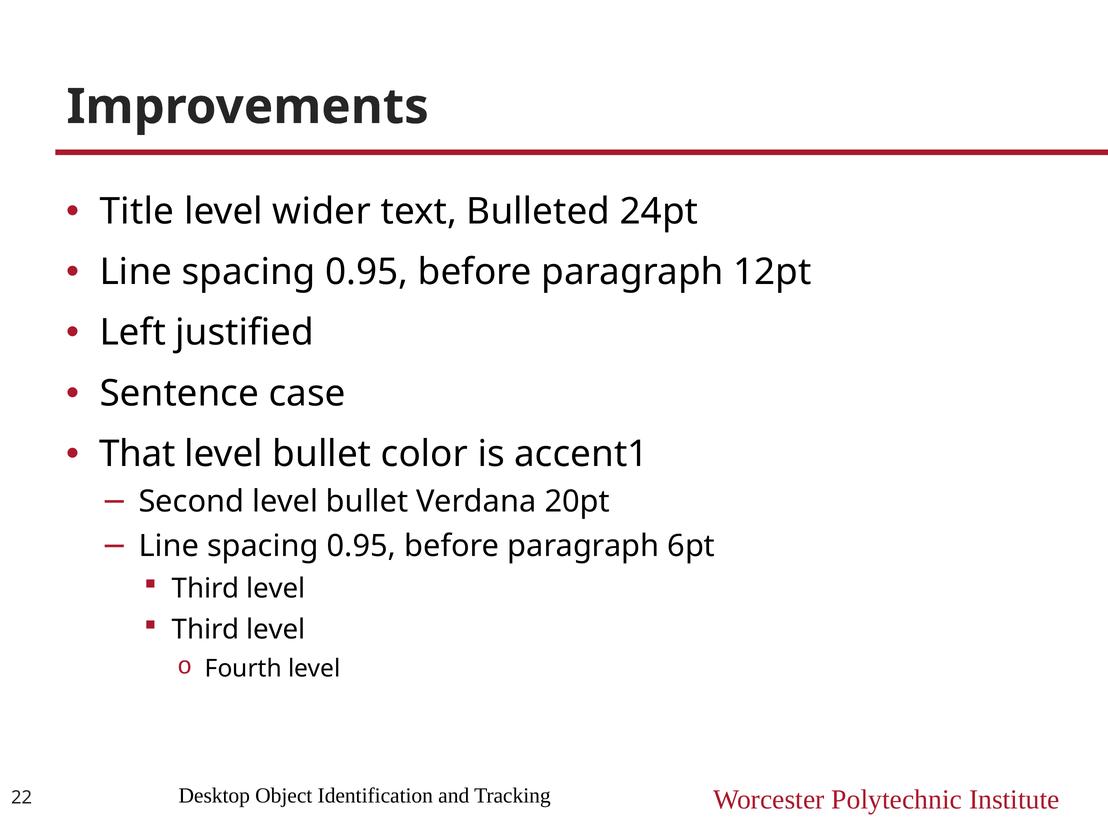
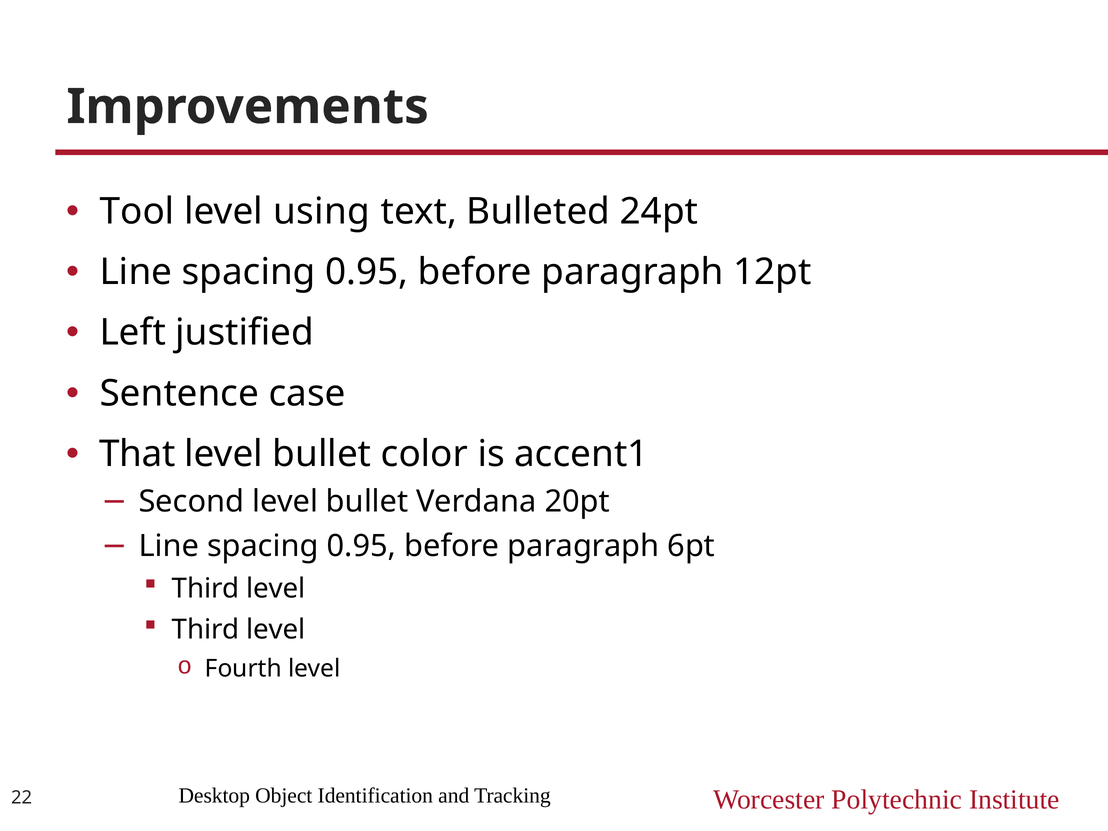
Title: Title -> Tool
wider: wider -> using
